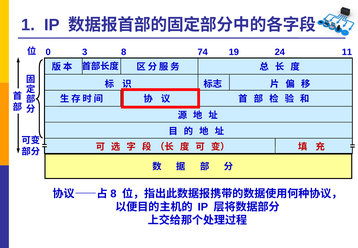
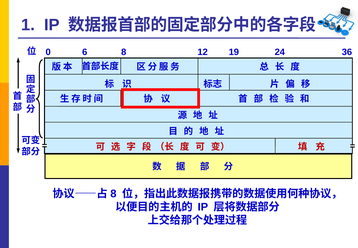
3: 3 -> 6
74: 74 -> 12
11: 11 -> 36
